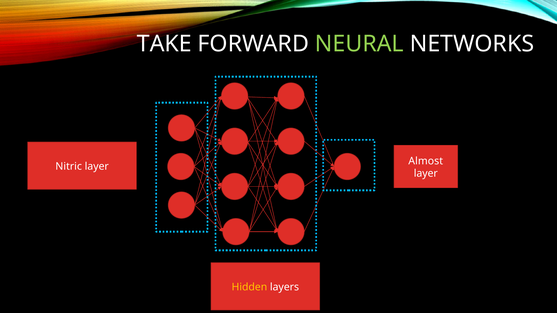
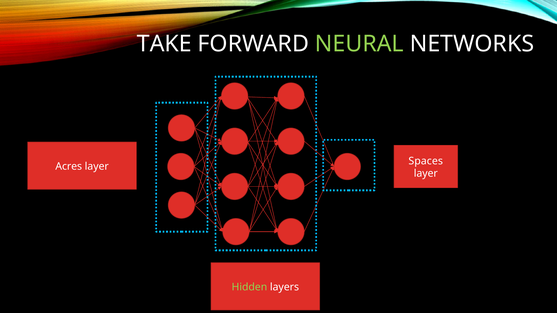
Almost: Almost -> Spaces
Nitric: Nitric -> Acres
Hidden colour: yellow -> light green
